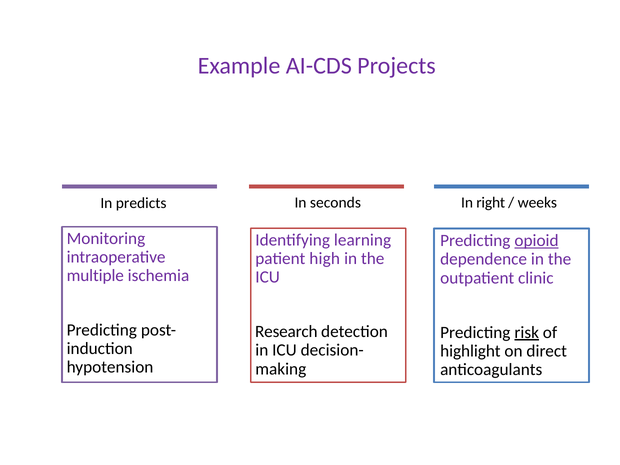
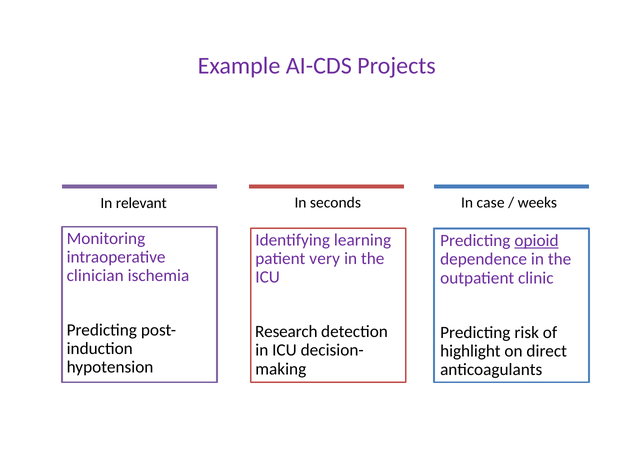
right: right -> case
predicts: predicts -> relevant
high: high -> very
multiple: multiple -> clinician
risk underline: present -> none
